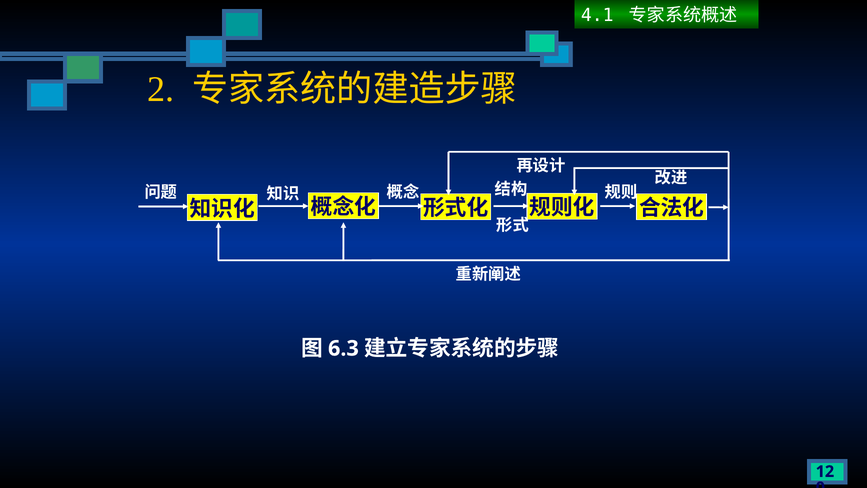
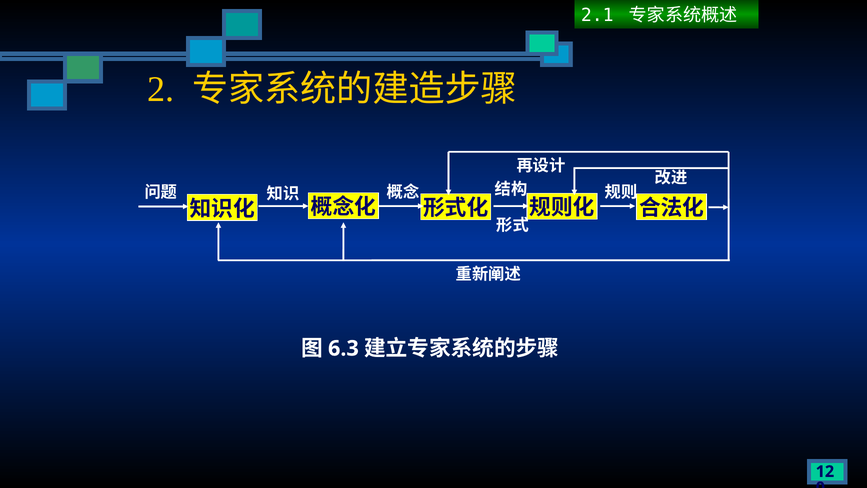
4.1: 4.1 -> 2.1
